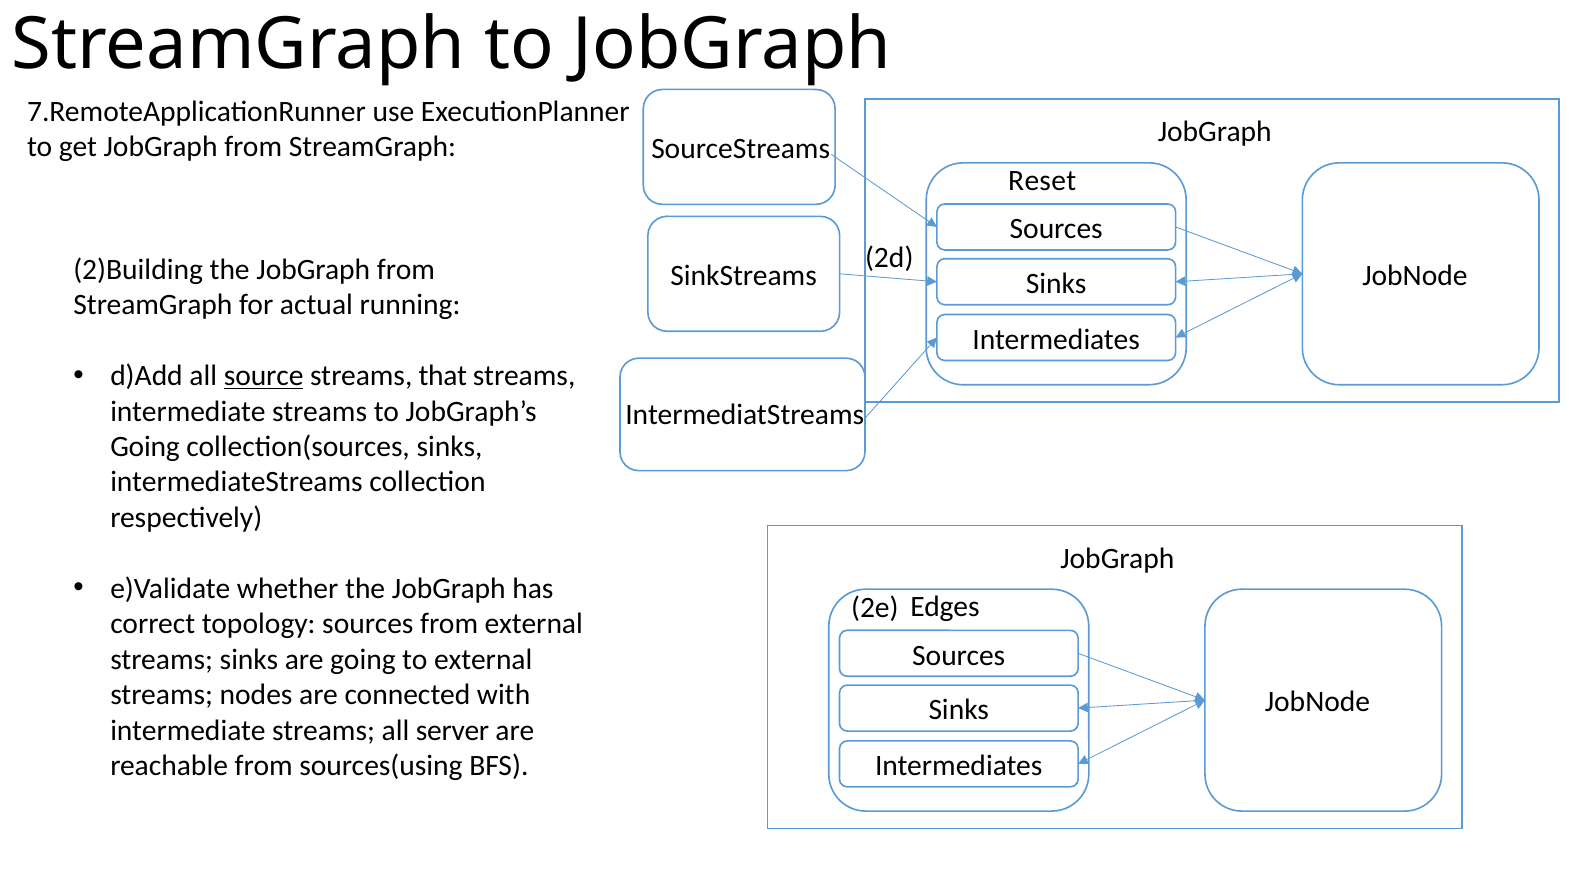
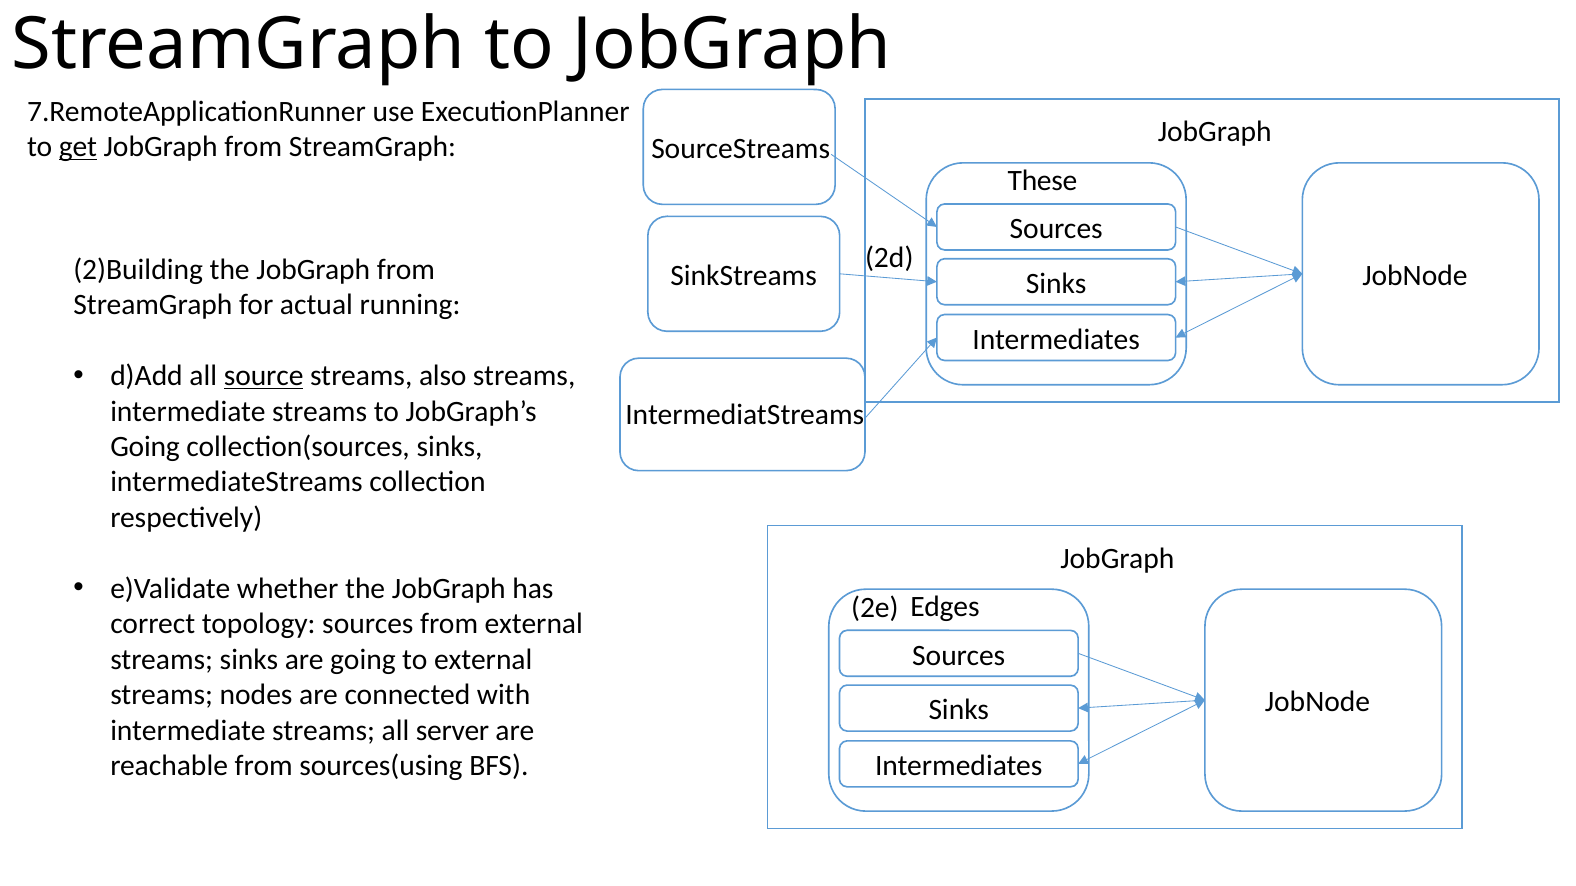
get underline: none -> present
Reset: Reset -> These
that: that -> also
